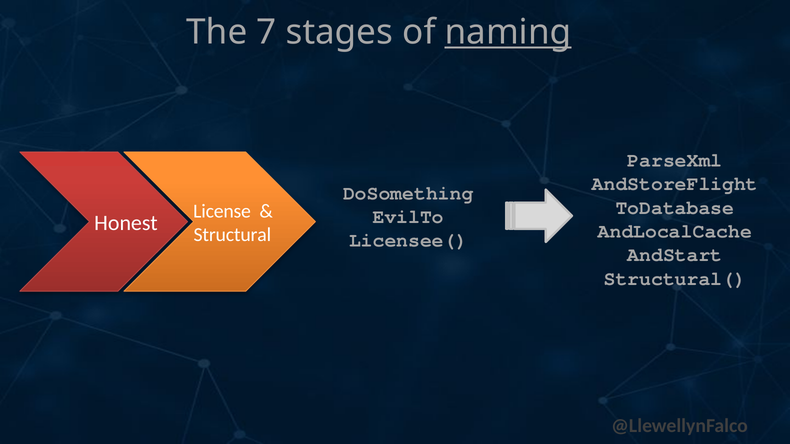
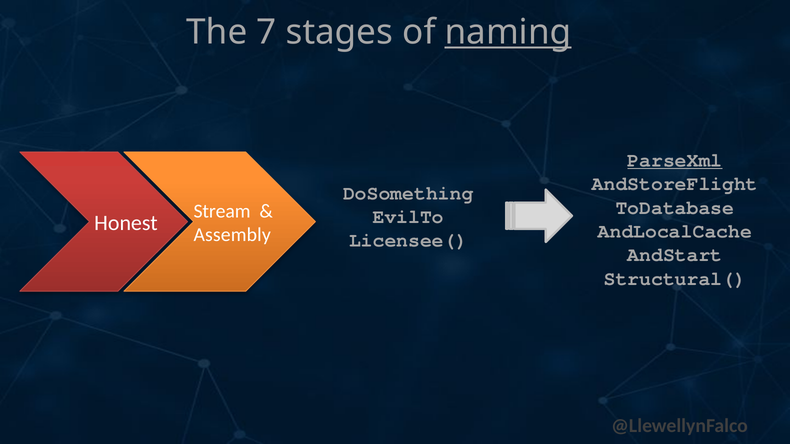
ParseXml underline: none -> present
License: License -> Stream
Structural: Structural -> Assembly
